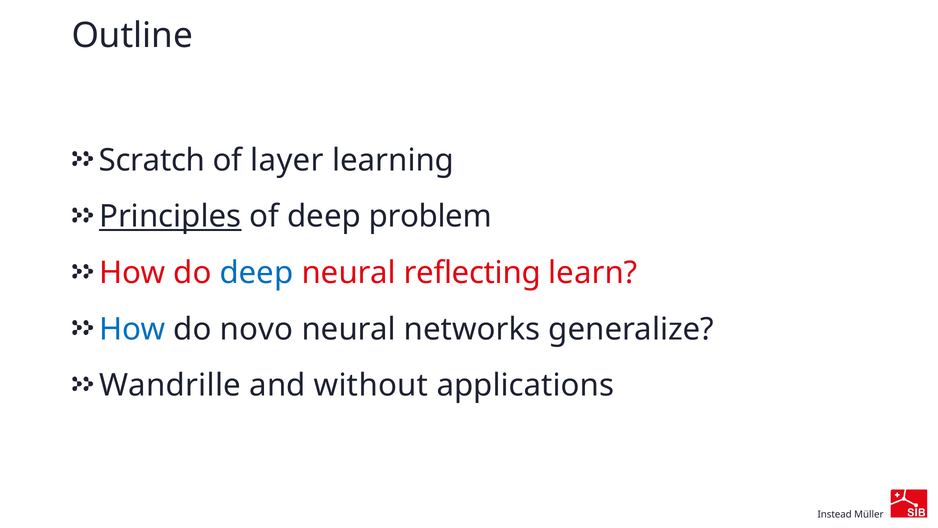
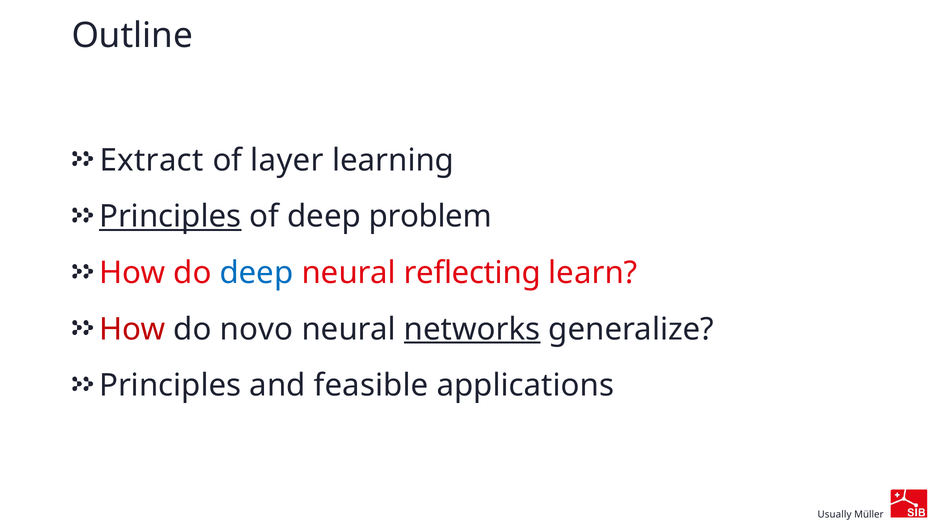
Scratch: Scratch -> Extract
How at (132, 329) colour: blue -> red
networks underline: none -> present
Wandrille at (170, 385): Wandrille -> Principles
without: without -> feasible
Instead: Instead -> Usually
